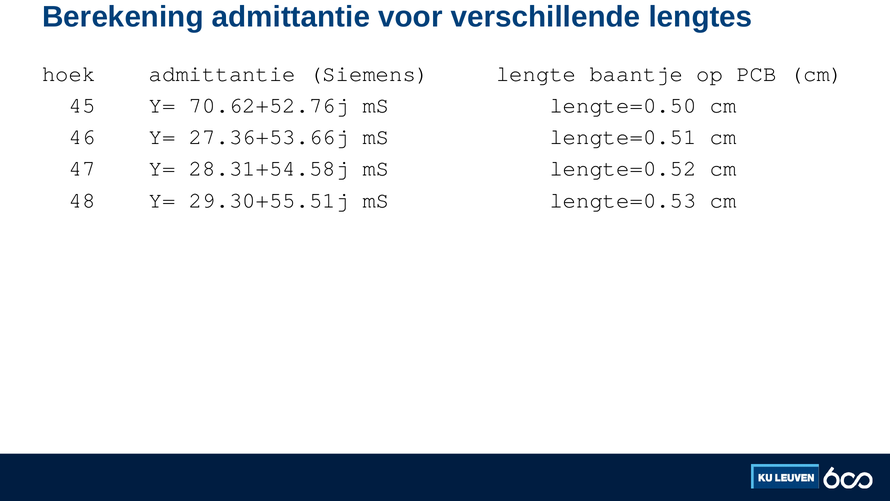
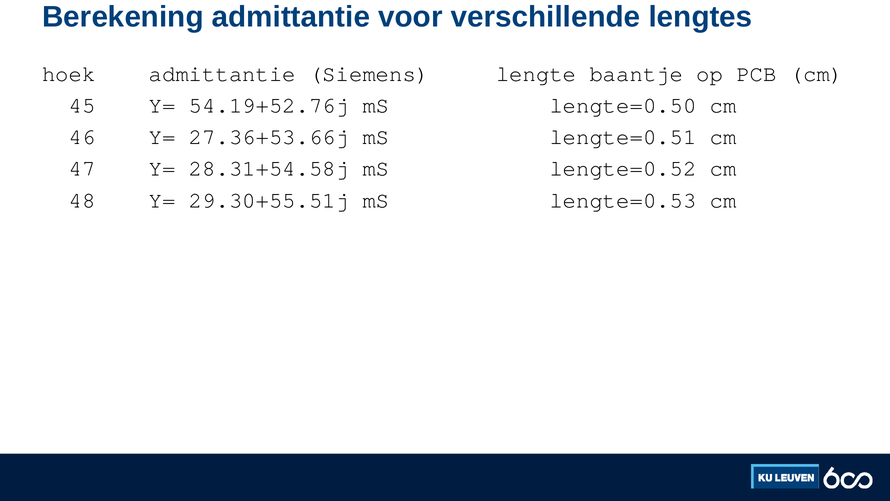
70.62+52.76j: 70.62+52.76j -> 54.19+52.76j
